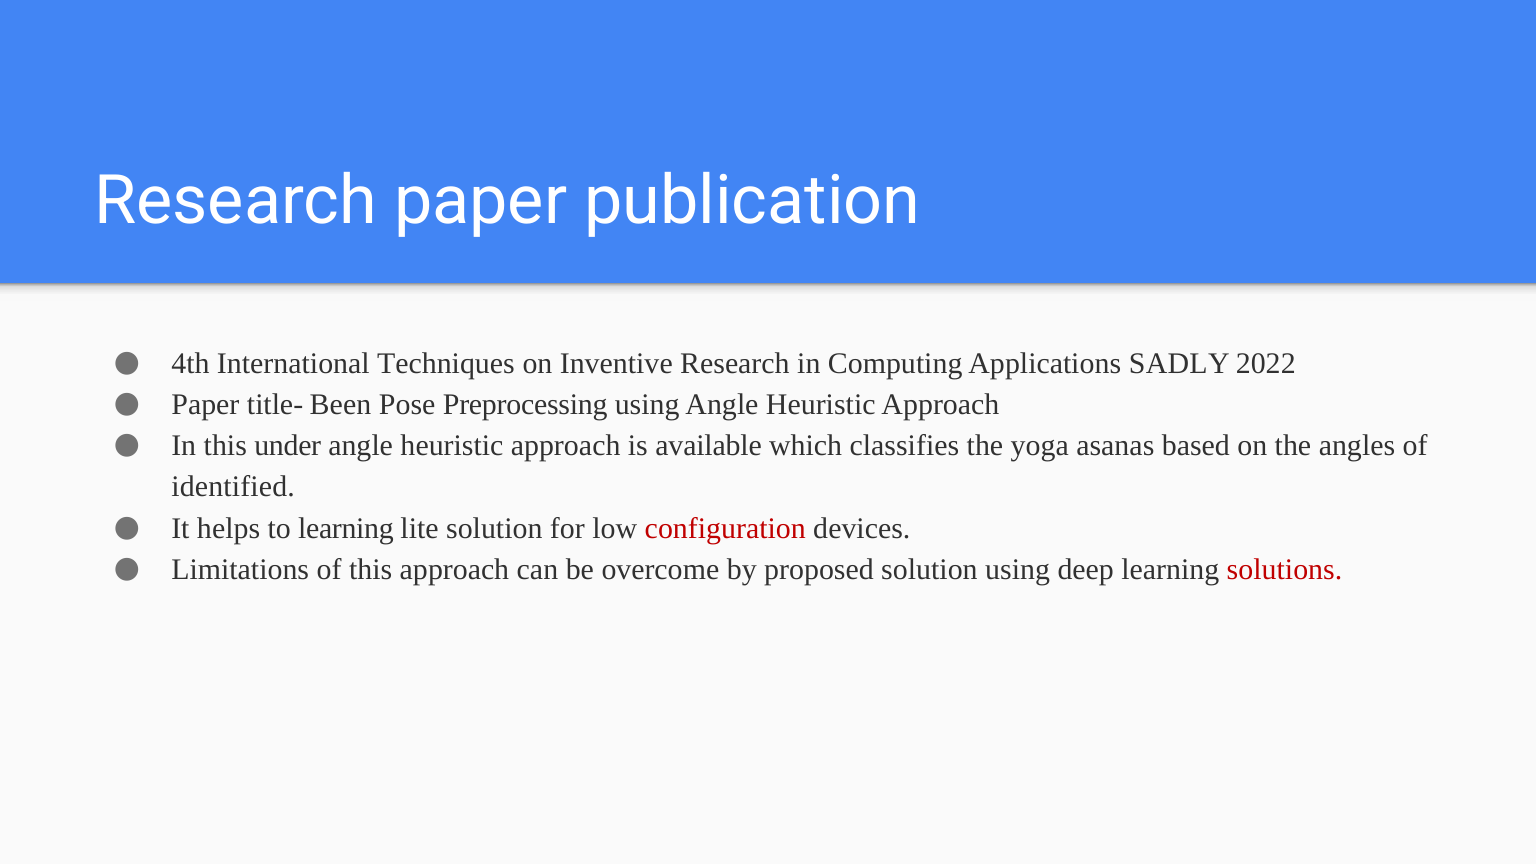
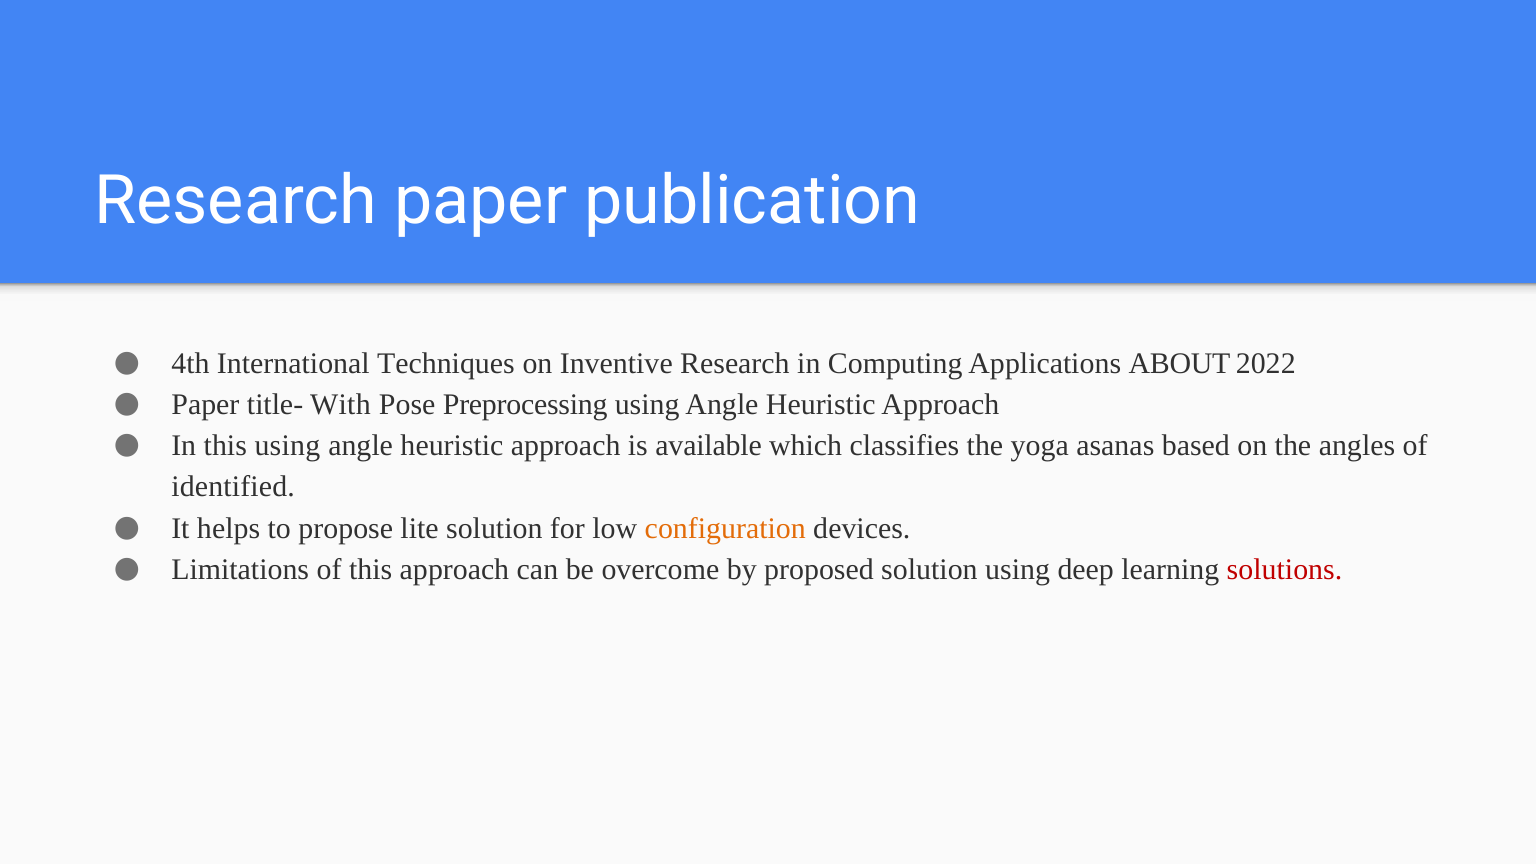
SADLY: SADLY -> ABOUT
Been: Been -> With
this under: under -> using
to learning: learning -> propose
configuration colour: red -> orange
